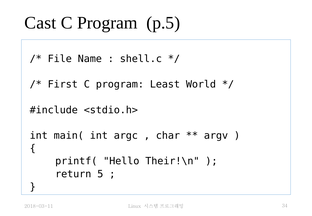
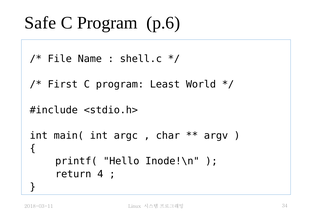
Cast: Cast -> Safe
p.5: p.5 -> p.6
Their!\n: Their!\n -> Inode!\n
5: 5 -> 4
